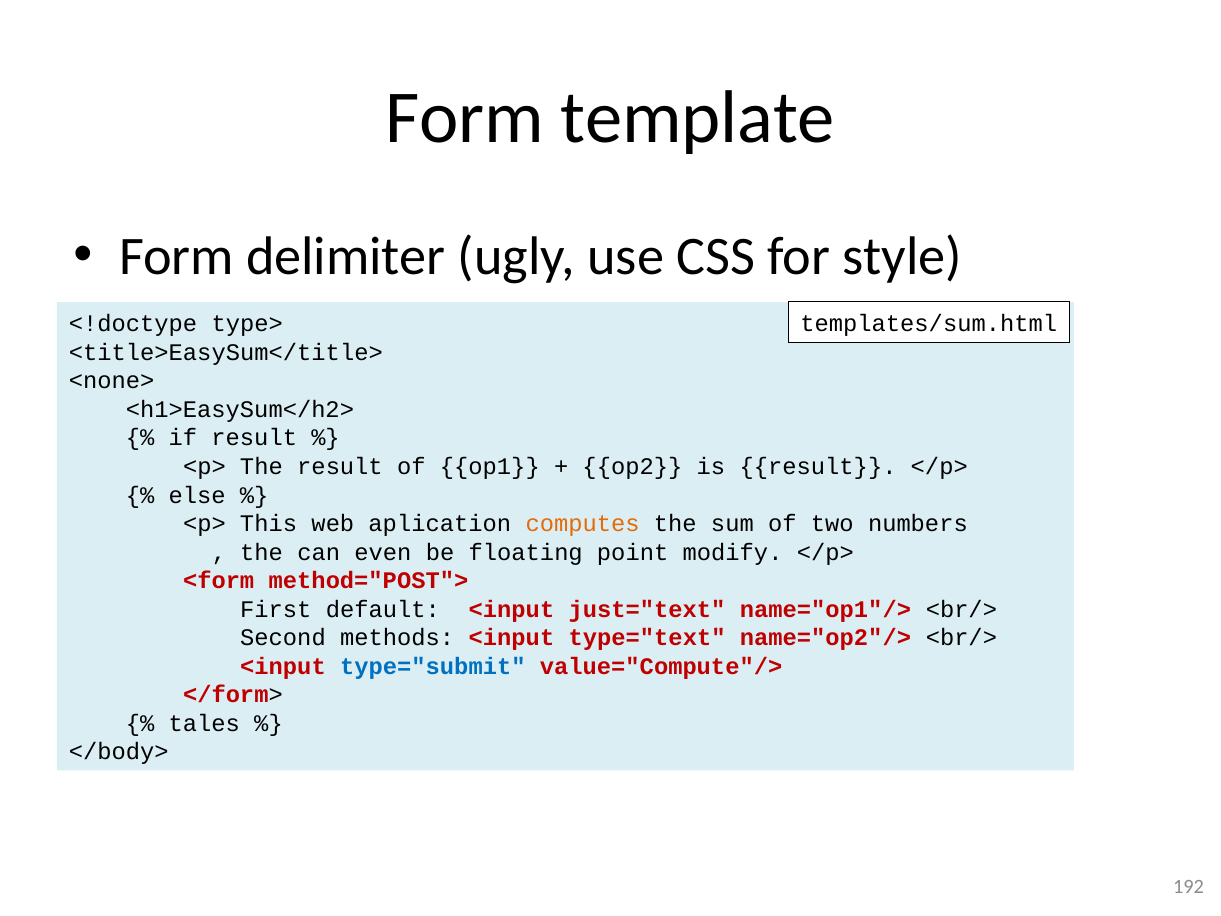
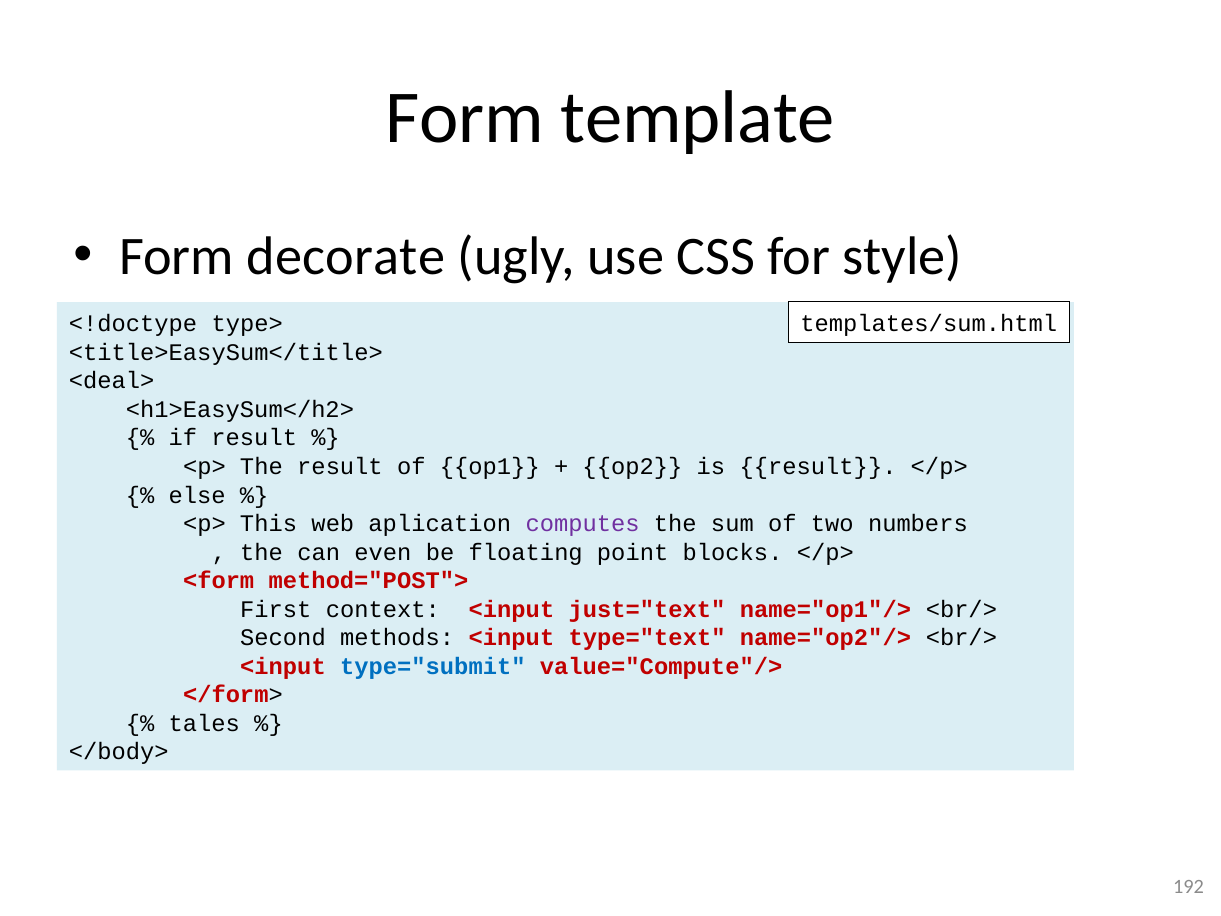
delimiter: delimiter -> decorate
<none>: <none> -> <deal>
computes colour: orange -> purple
modify: modify -> blocks
default: default -> context
